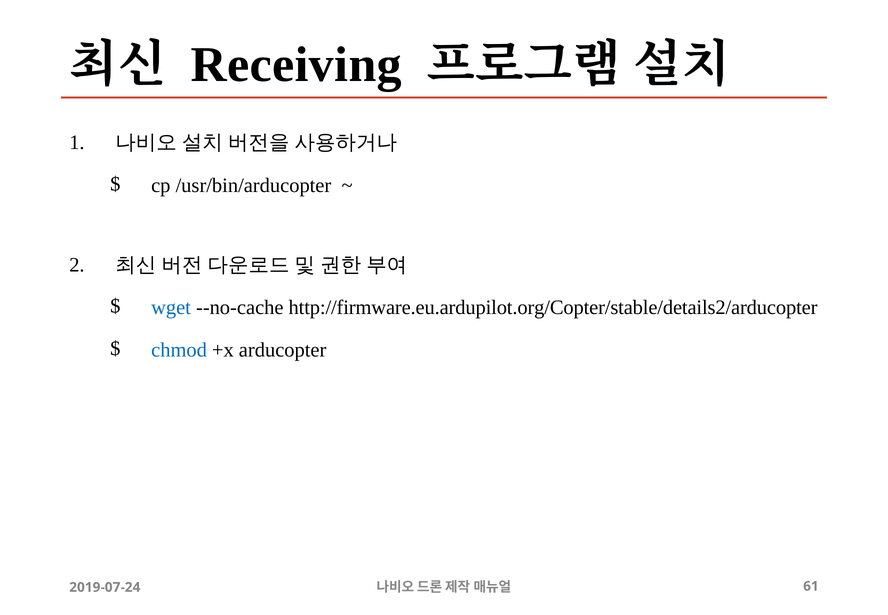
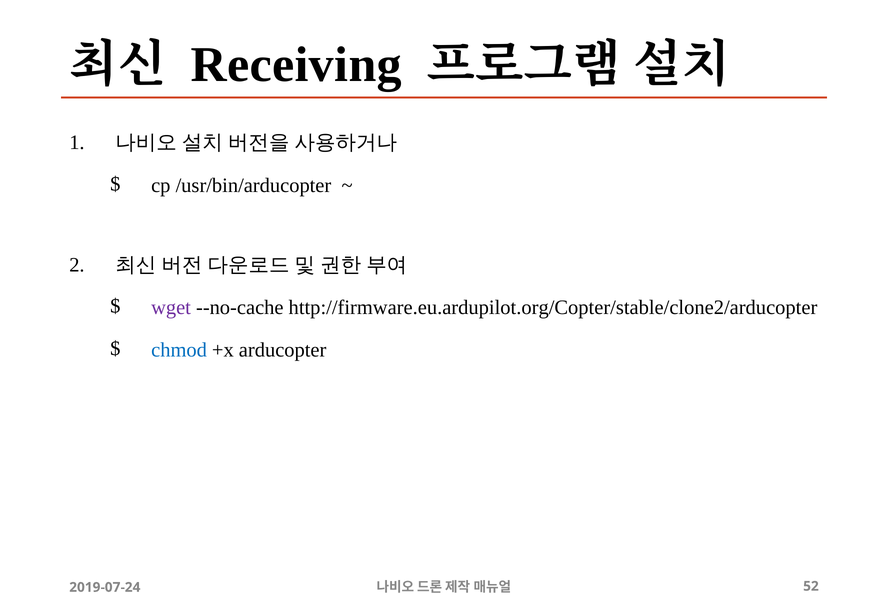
wget colour: blue -> purple
http://firmware.eu.ardupilot.org/Copter/stable/details2/arducopter: http://firmware.eu.ardupilot.org/Copter/stable/details2/arducopter -> http://firmware.eu.ardupilot.org/Copter/stable/clone2/arducopter
61: 61 -> 52
